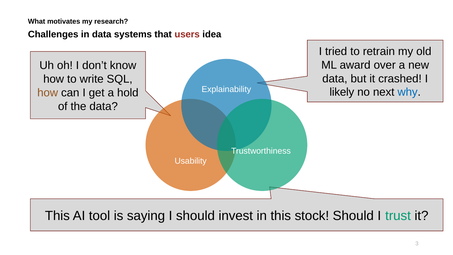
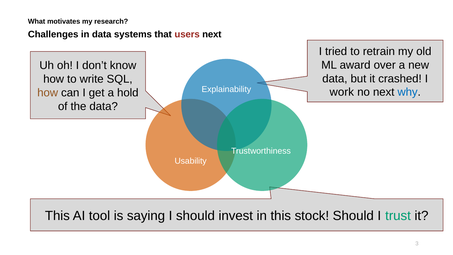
users idea: idea -> next
likely: likely -> work
